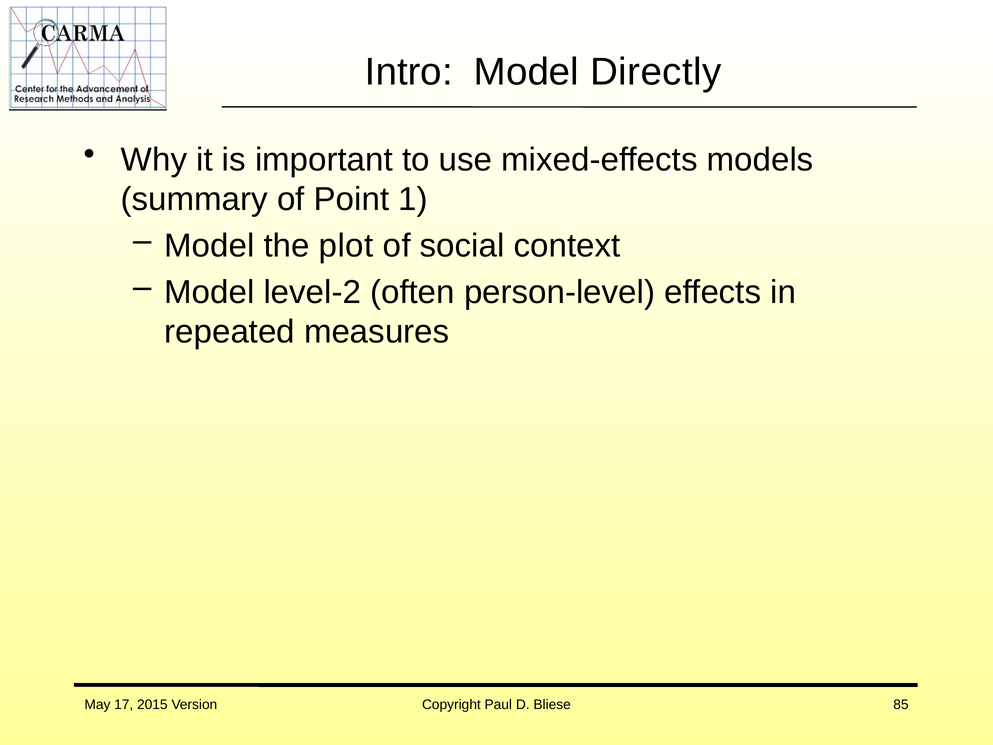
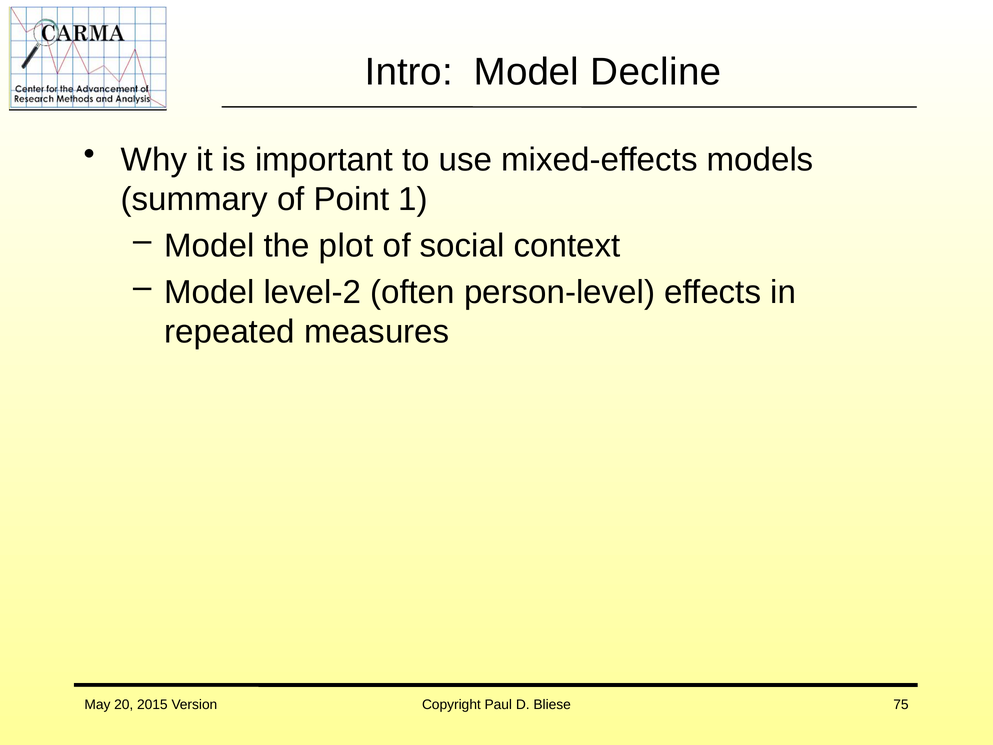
Directly: Directly -> Decline
17: 17 -> 20
85: 85 -> 75
